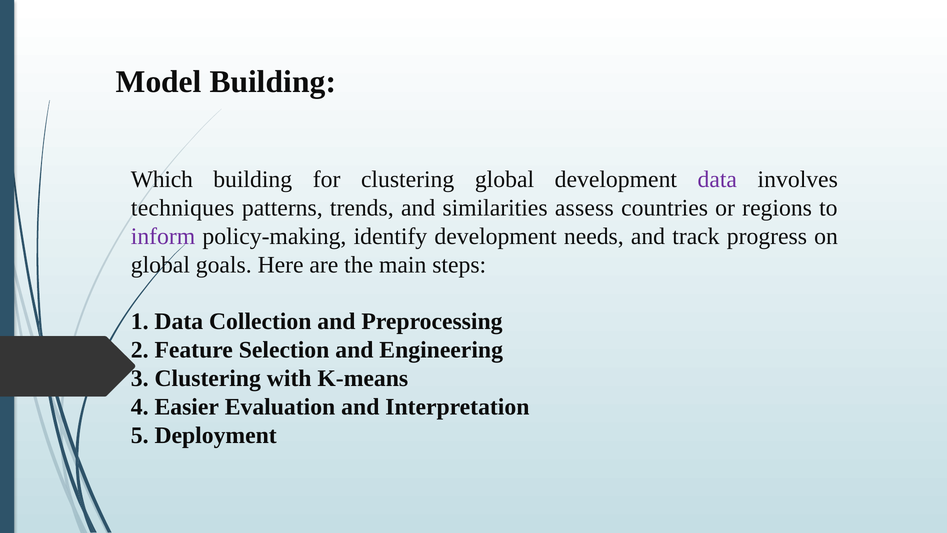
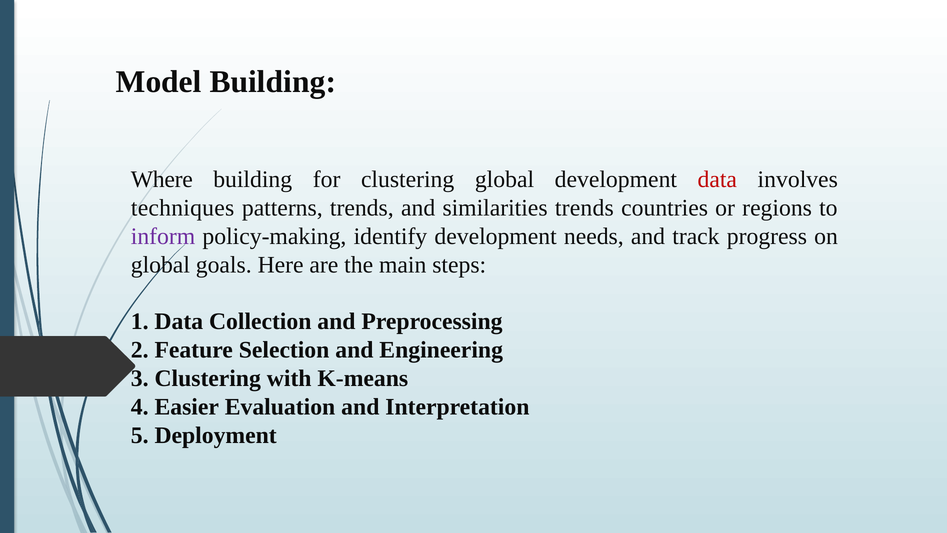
Which: Which -> Where
data at (717, 179) colour: purple -> red
similarities assess: assess -> trends
